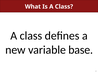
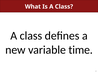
base: base -> time
